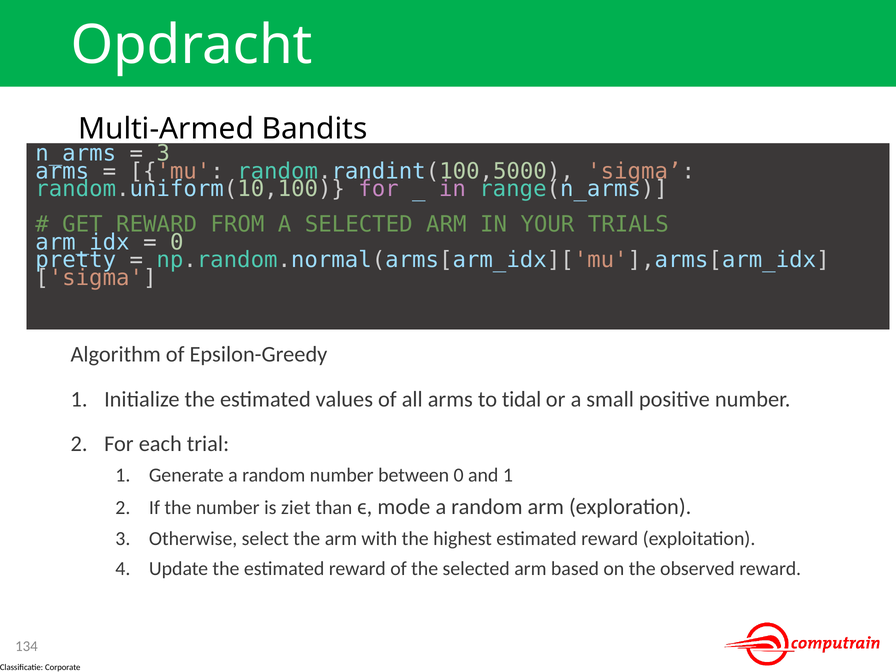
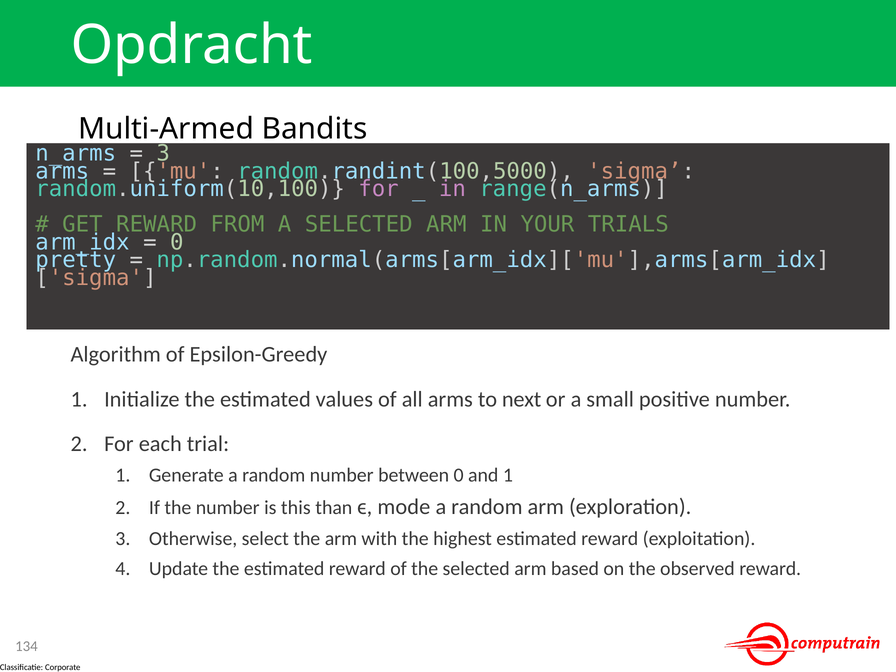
tidal: tidal -> next
ziet: ziet -> this
